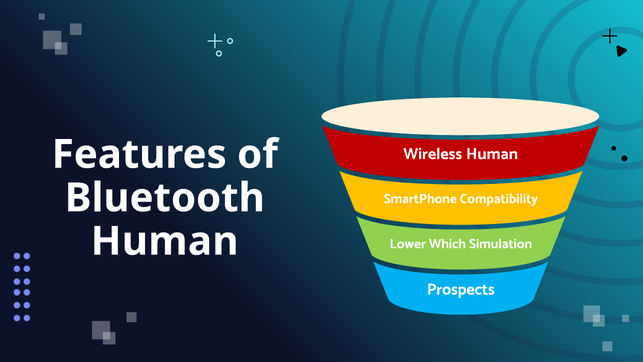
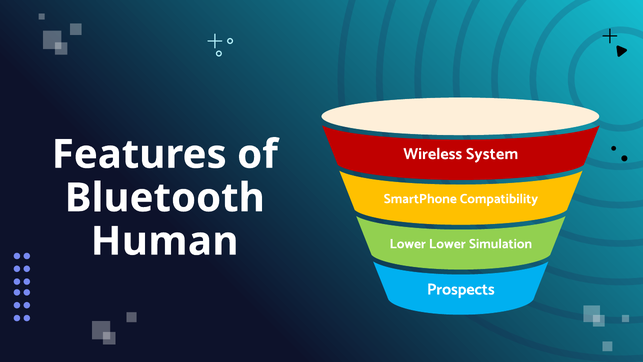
Wireless Human: Human -> System
Lower Which: Which -> Lower
